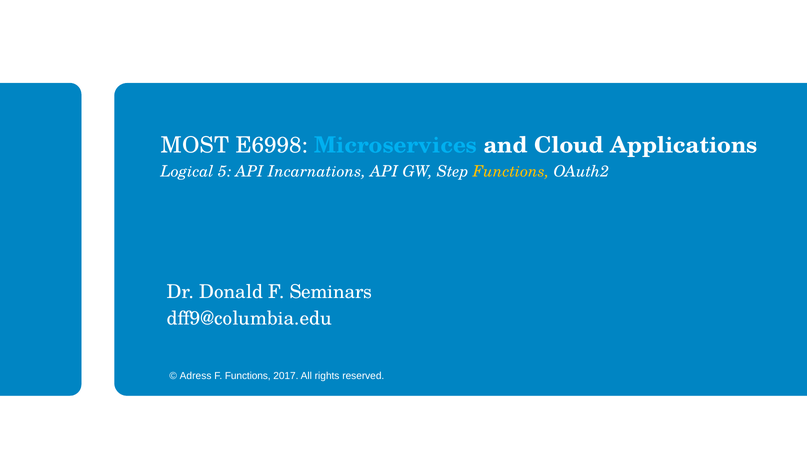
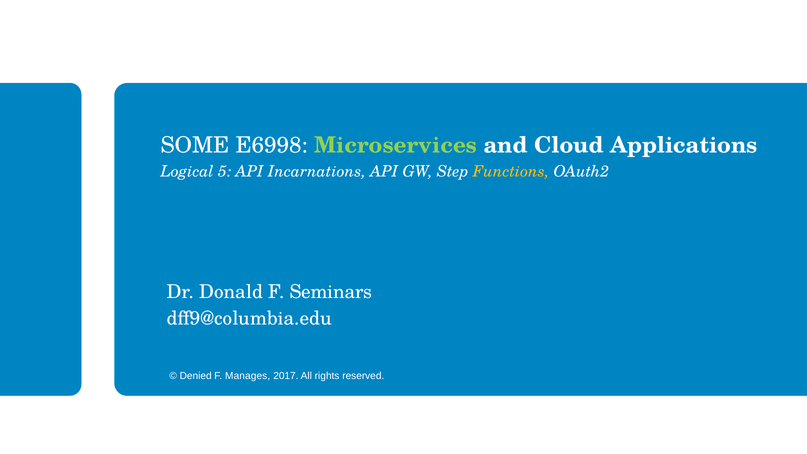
MOST: MOST -> SOME
Microservices colour: light blue -> light green
Adress: Adress -> Denied
F Functions: Functions -> Manages
